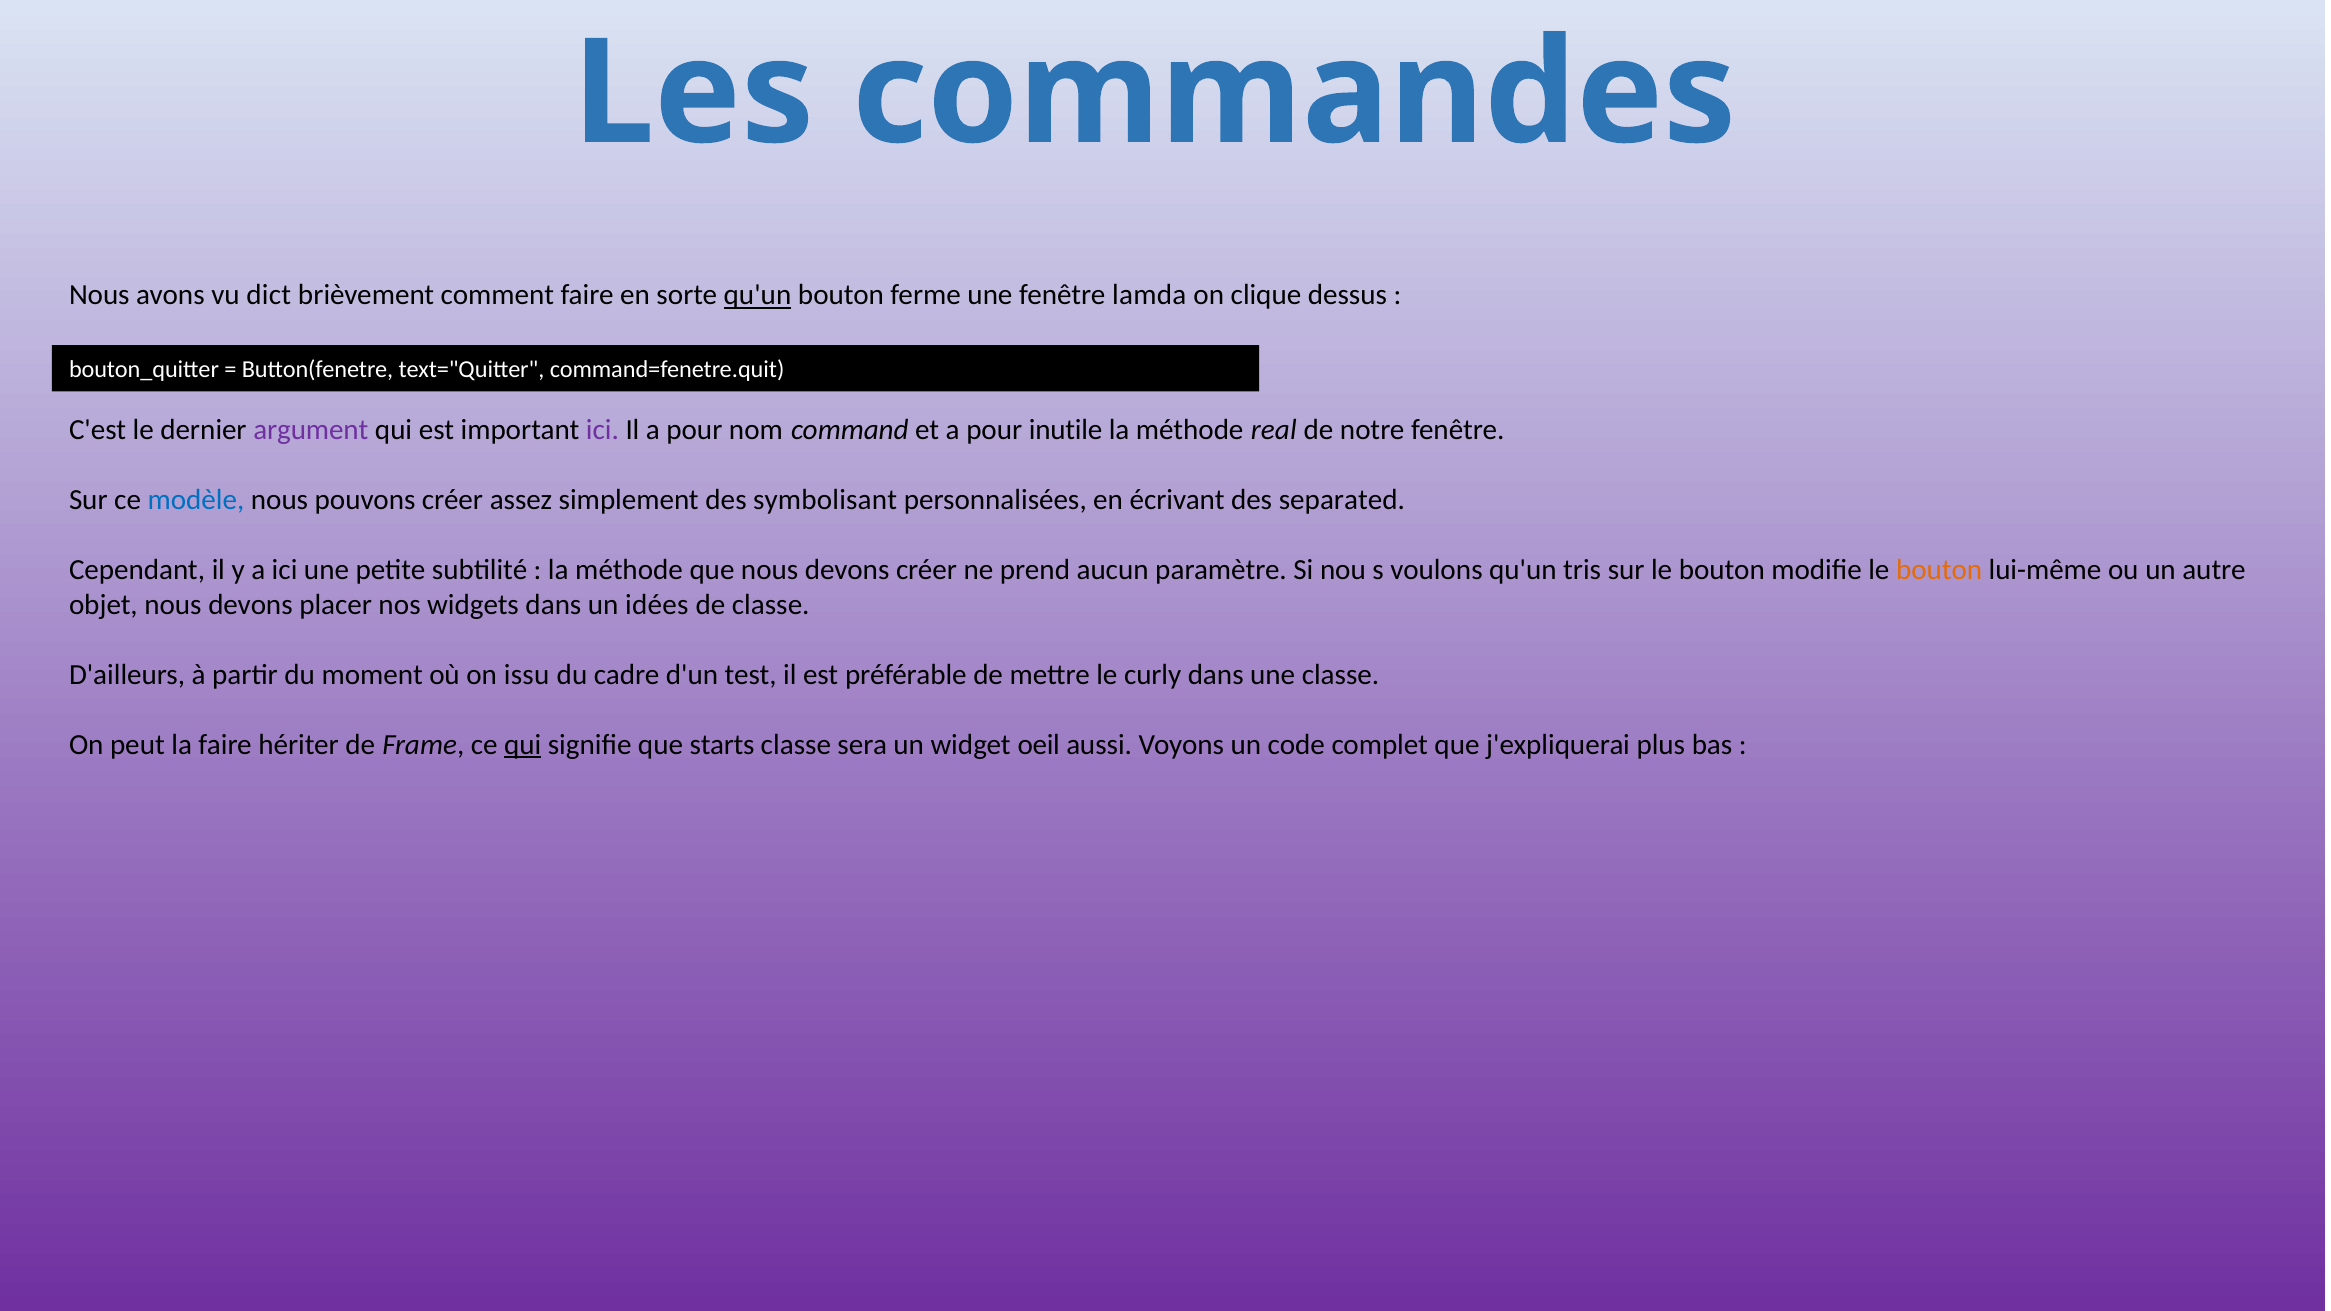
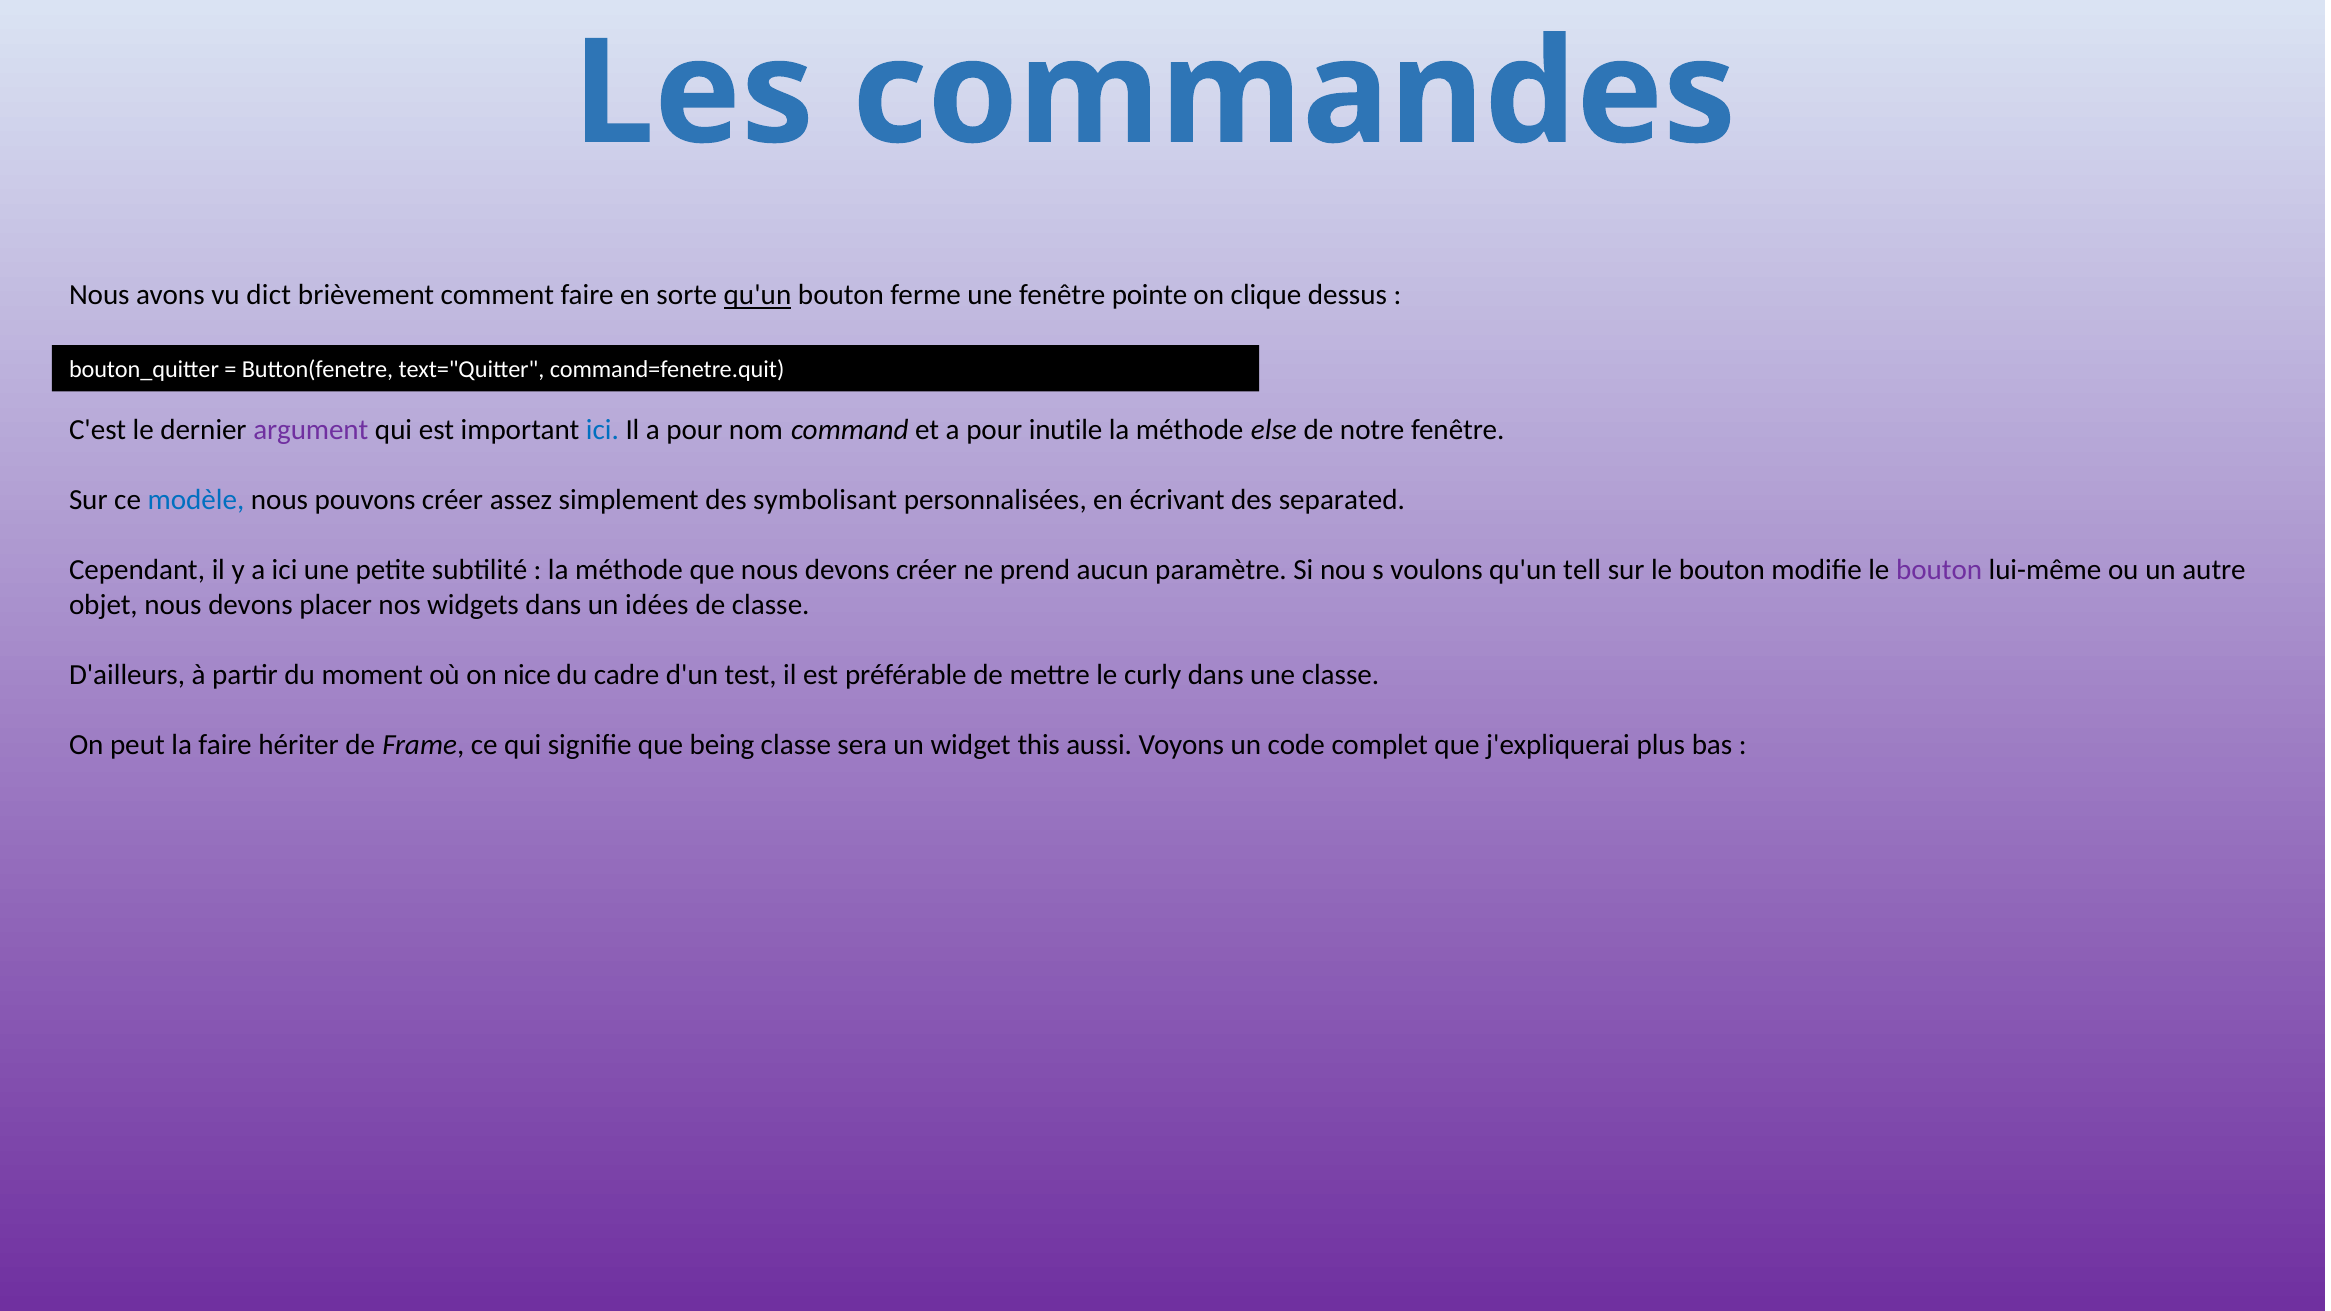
lamda: lamda -> pointe
ici at (602, 430) colour: purple -> blue
real: real -> else
tris: tris -> tell
bouton at (1939, 570) colour: orange -> purple
issu: issu -> nice
qui at (523, 745) underline: present -> none
starts: starts -> being
oeil: oeil -> this
